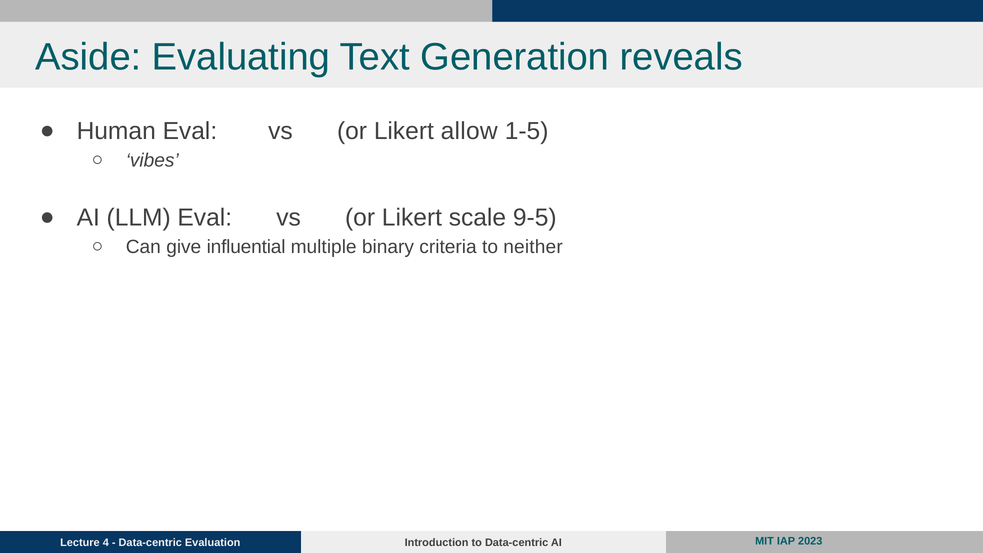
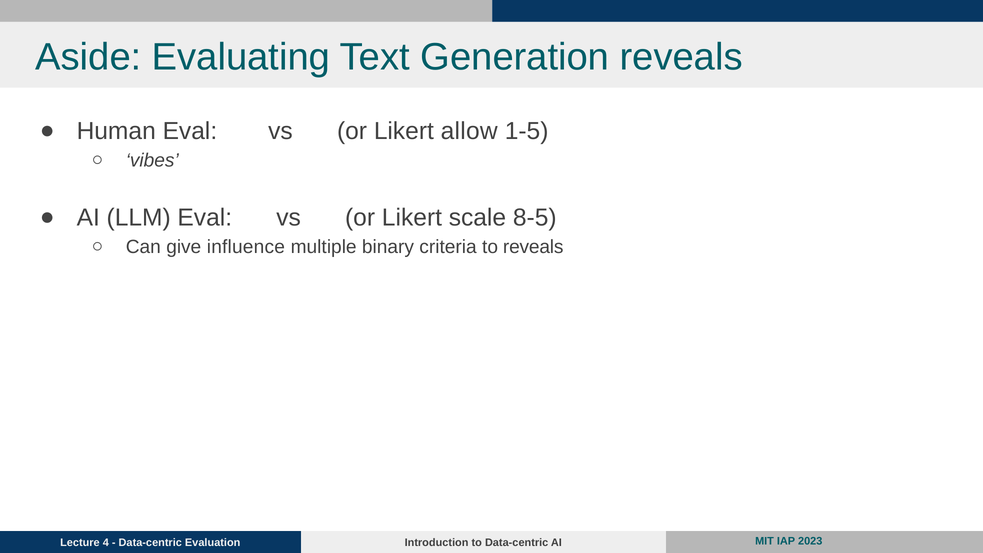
9-5: 9-5 -> 8-5
influential: influential -> influence
to neither: neither -> reveals
